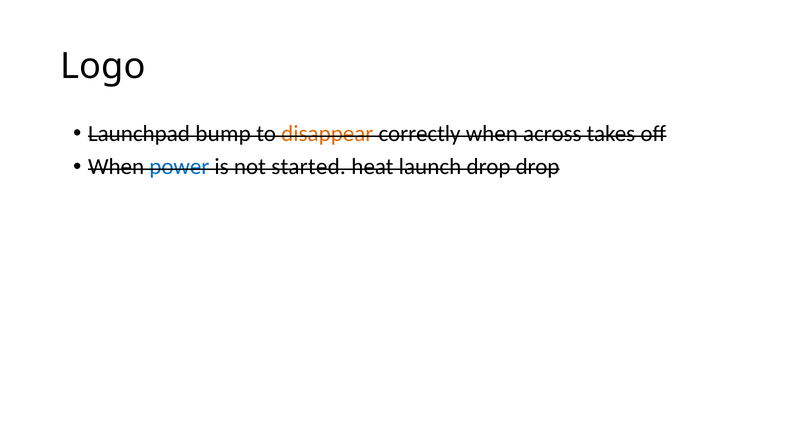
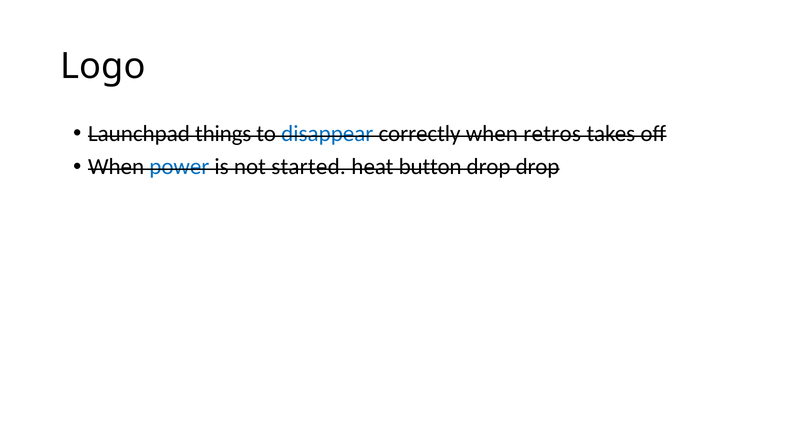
bump: bump -> things
disappear colour: orange -> blue
across: across -> retros
launch: launch -> button
